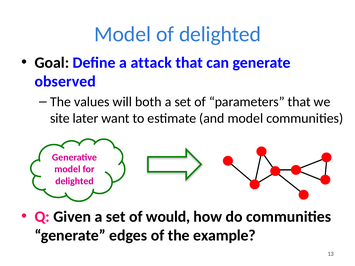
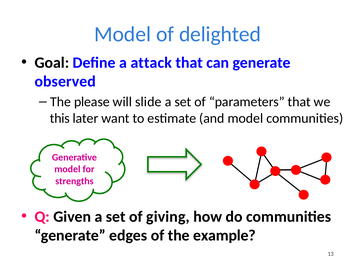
values: values -> please
both: both -> slide
site: site -> this
delighted at (74, 181): delighted -> strengths
would: would -> giving
